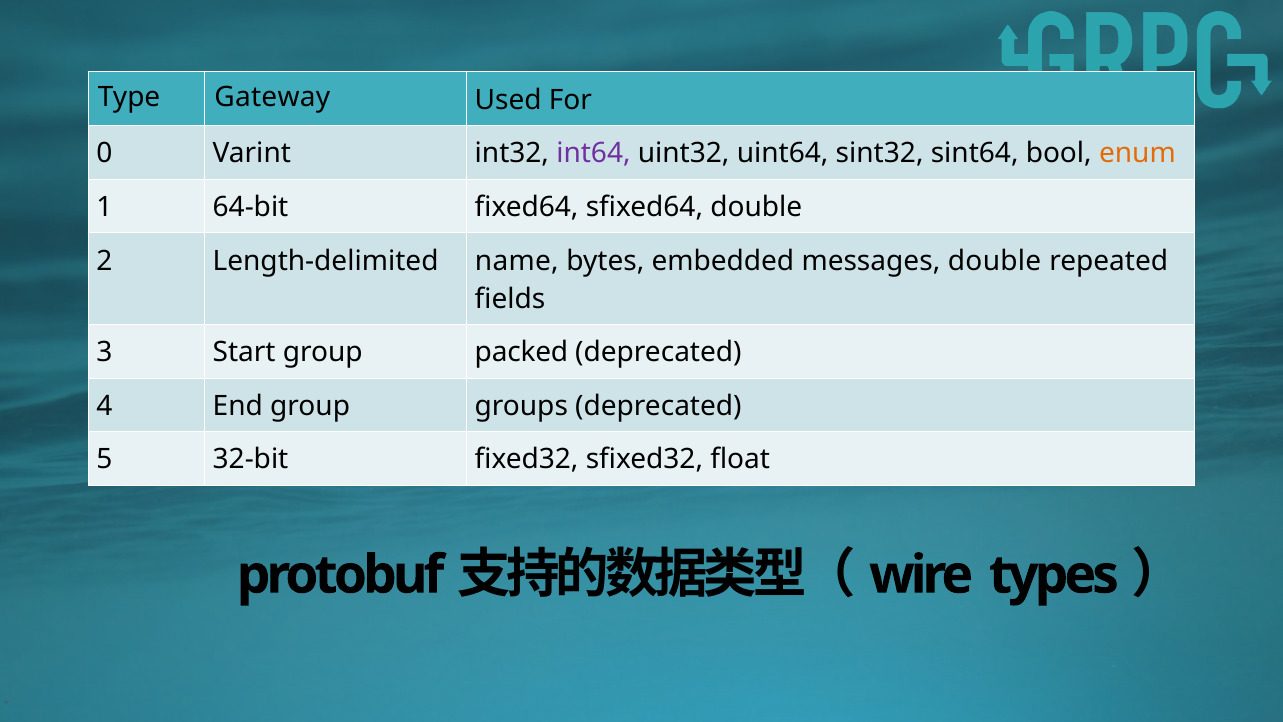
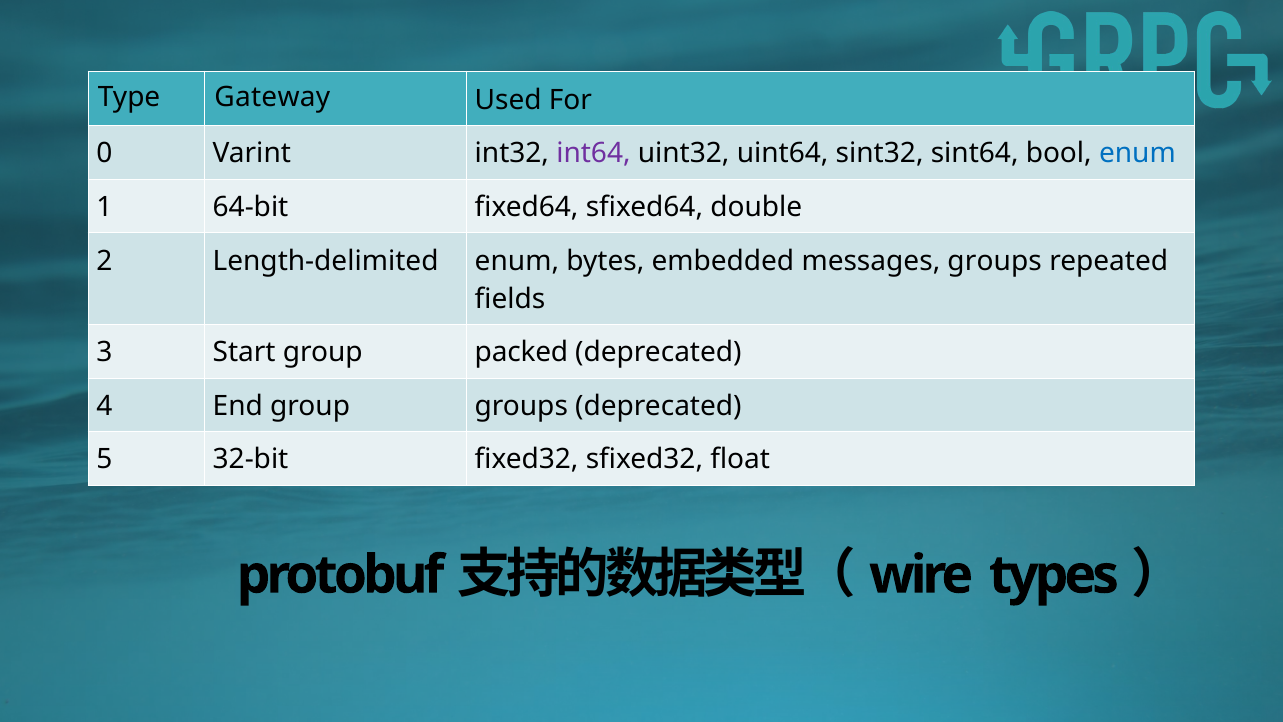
enum at (1137, 154) colour: orange -> blue
Length-delimited name: name -> enum
messages double: double -> groups
